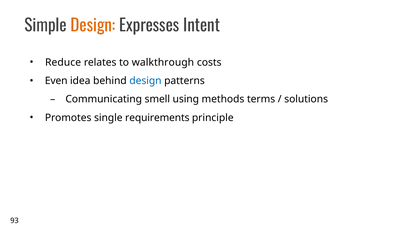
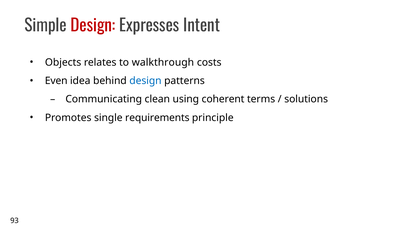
Design at (93, 26) colour: orange -> red
Reduce: Reduce -> Objects
smell: smell -> clean
methods: methods -> coherent
